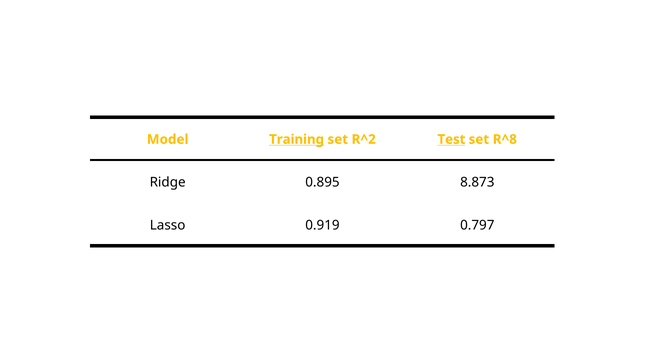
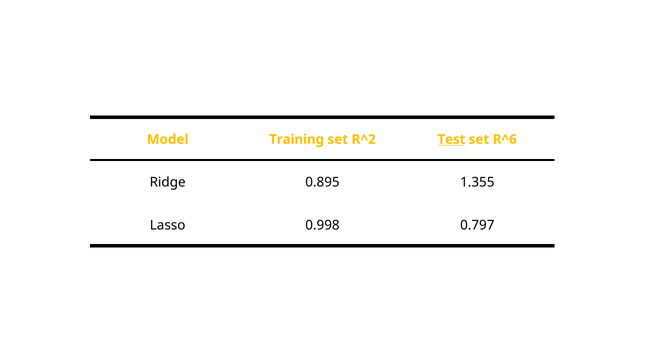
Training underline: present -> none
R^8: R^8 -> R^6
8.873: 8.873 -> 1.355
0.919: 0.919 -> 0.998
